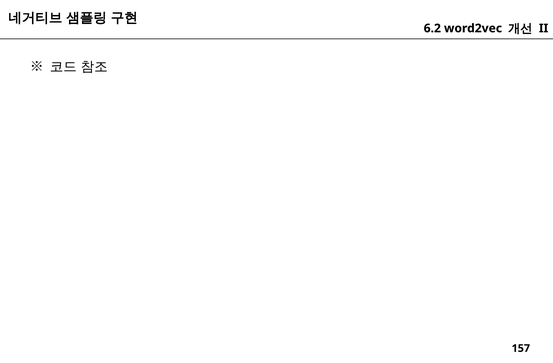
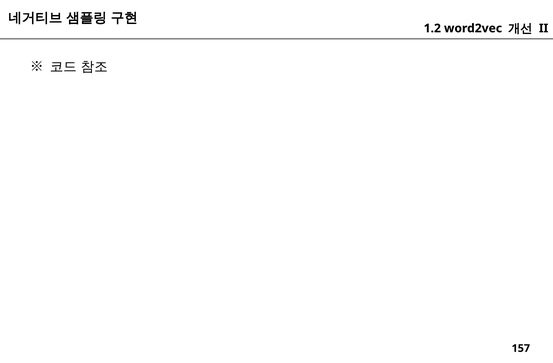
6.2: 6.2 -> 1.2
